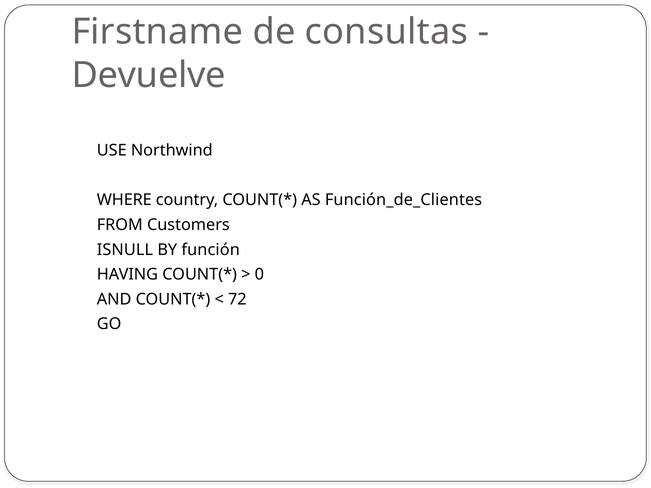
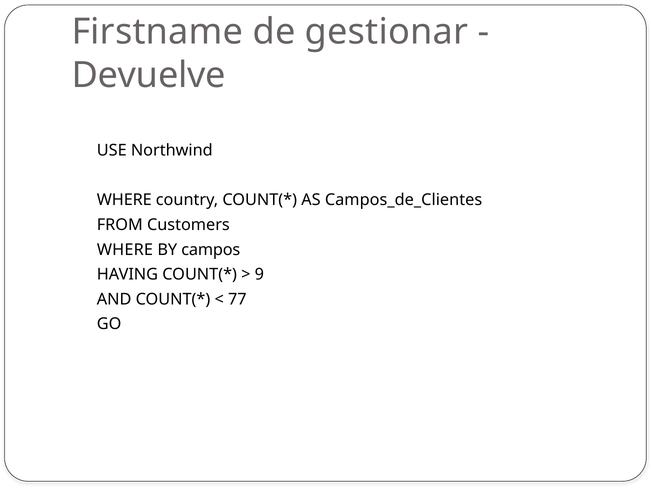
consultas: consultas -> gestionar
Función_de_Clientes: Función_de_Clientes -> Campos_de_Clientes
ISNULL at (125, 250): ISNULL -> WHERE
función: función -> campos
0: 0 -> 9
72: 72 -> 77
